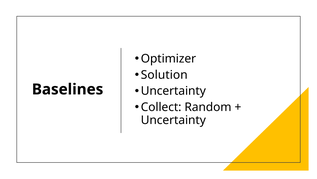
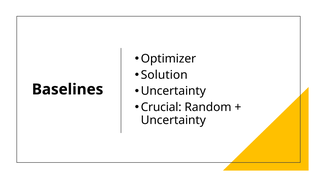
Collect: Collect -> Crucial
